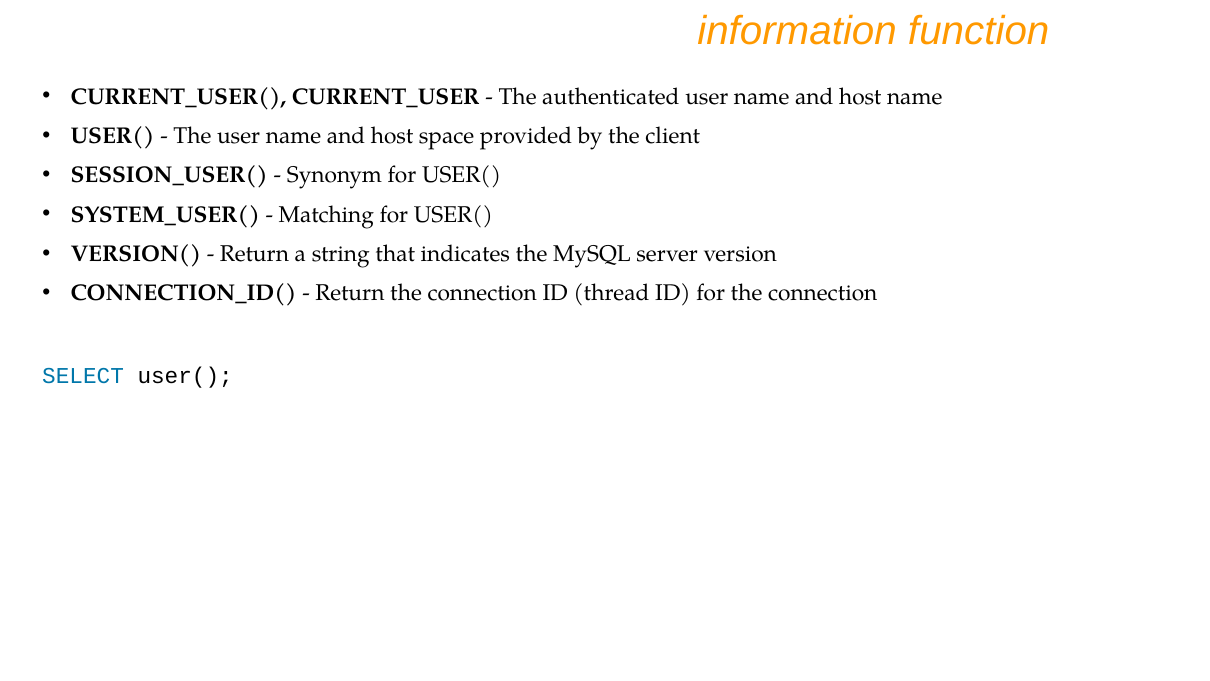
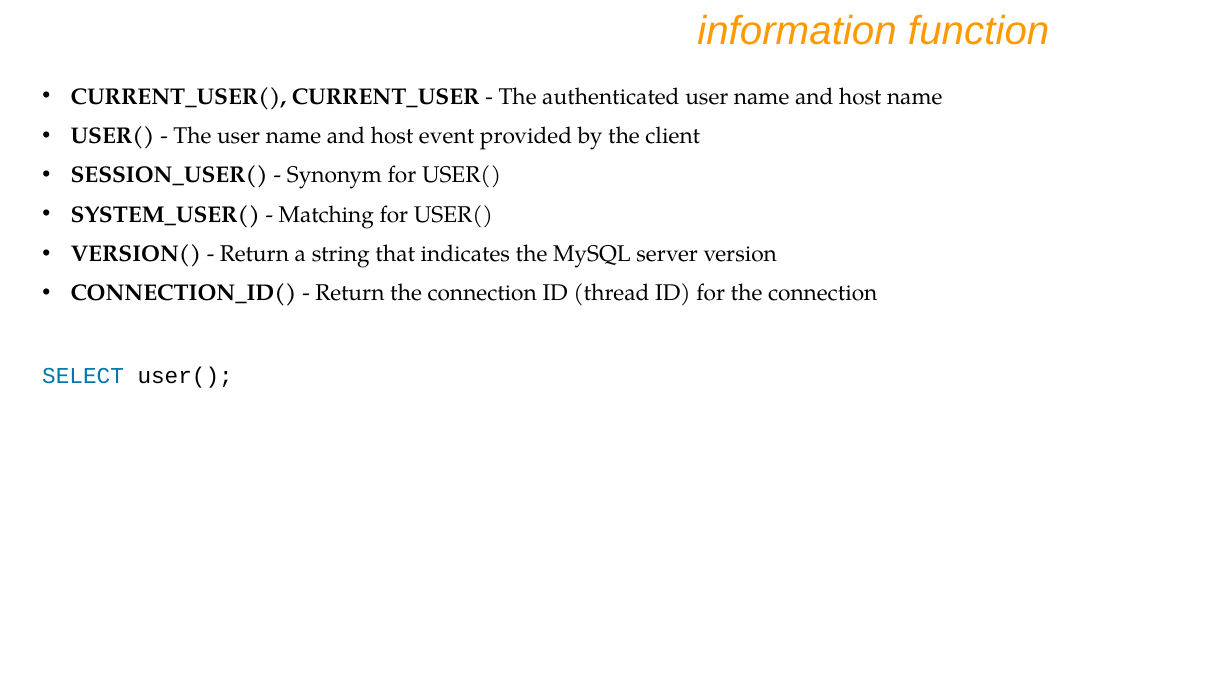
space: space -> event
